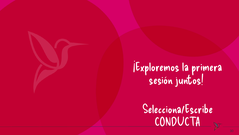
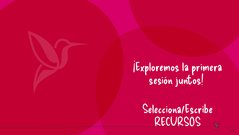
CONDUCTA: CONDUCTA -> RECURSOS
